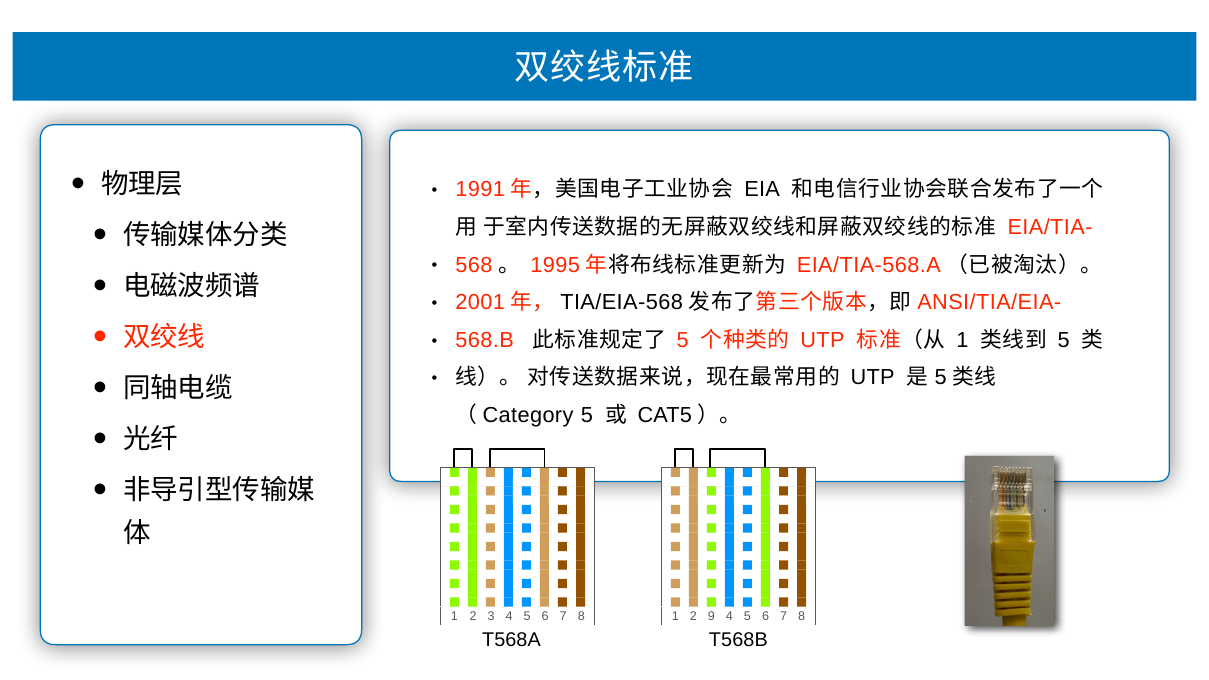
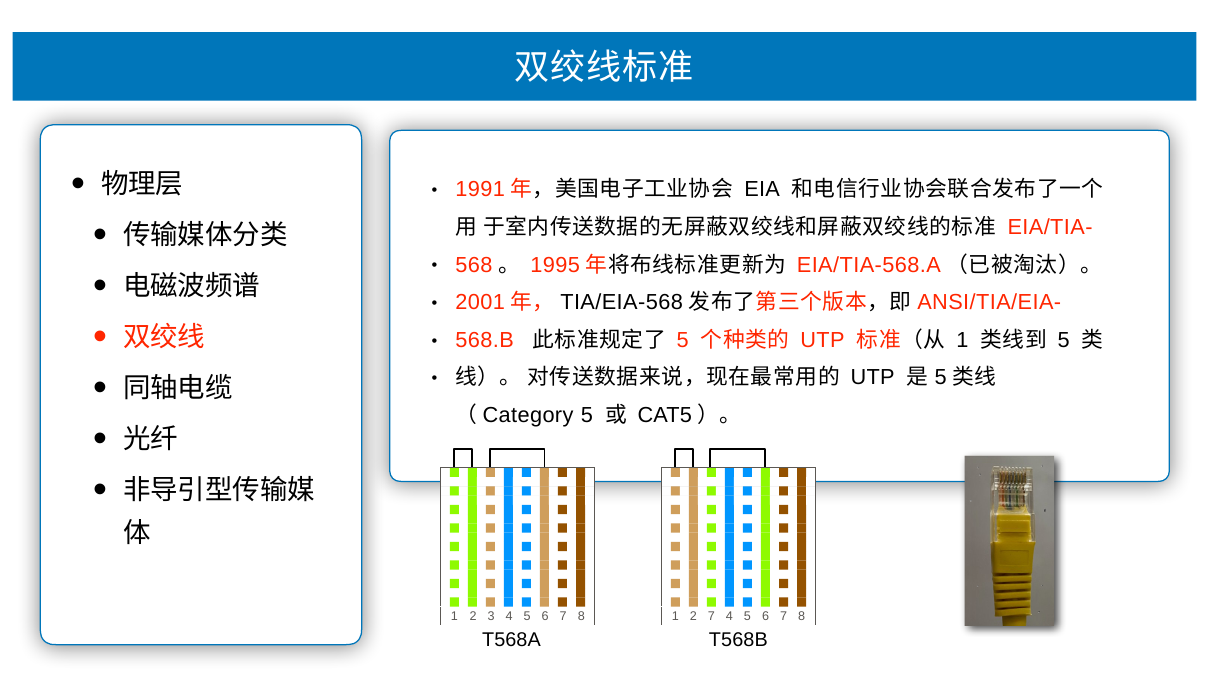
2 9: 9 -> 7
